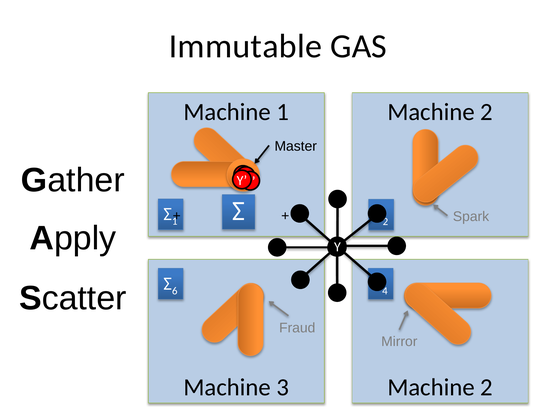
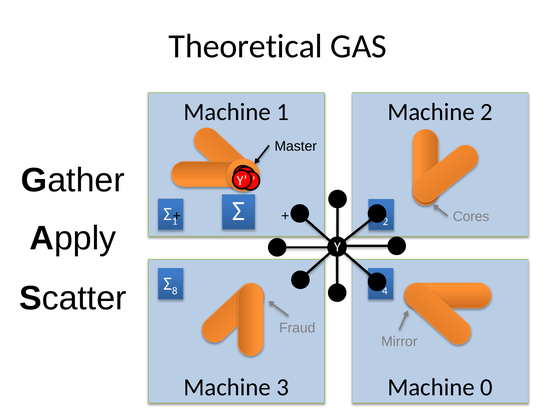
Immutable: Immutable -> Theoretical
Spark: Spark -> Cores
6: 6 -> 8
2 at (487, 387): 2 -> 0
